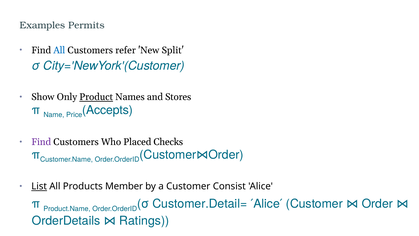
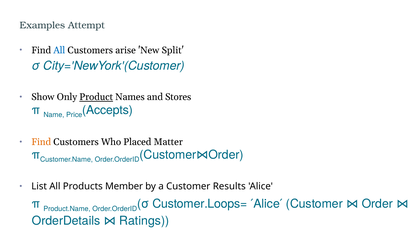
Permits: Permits -> Attempt
refer: refer -> arise
Find at (41, 142) colour: purple -> orange
Checks: Checks -> Matter
List underline: present -> none
Consist: Consist -> Results
Customer.Detail=: Customer.Detail= -> Customer.Loops=
